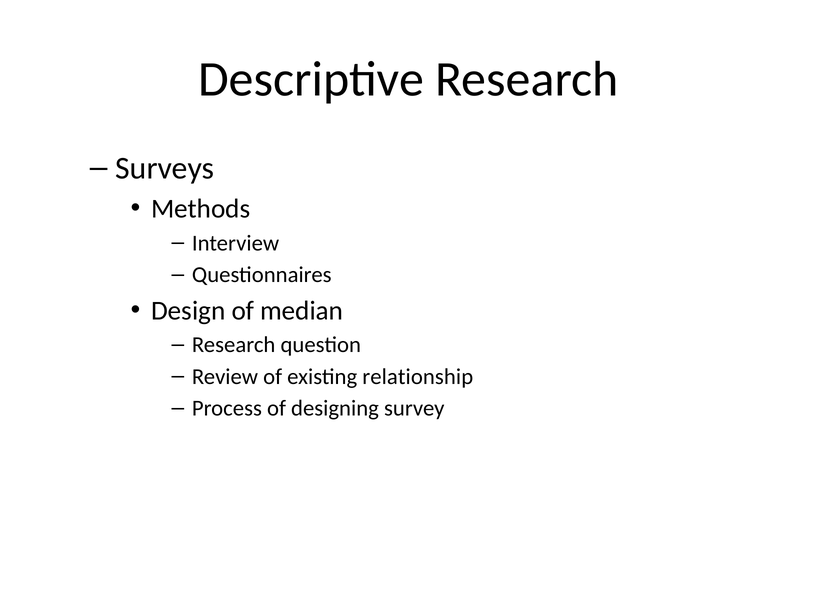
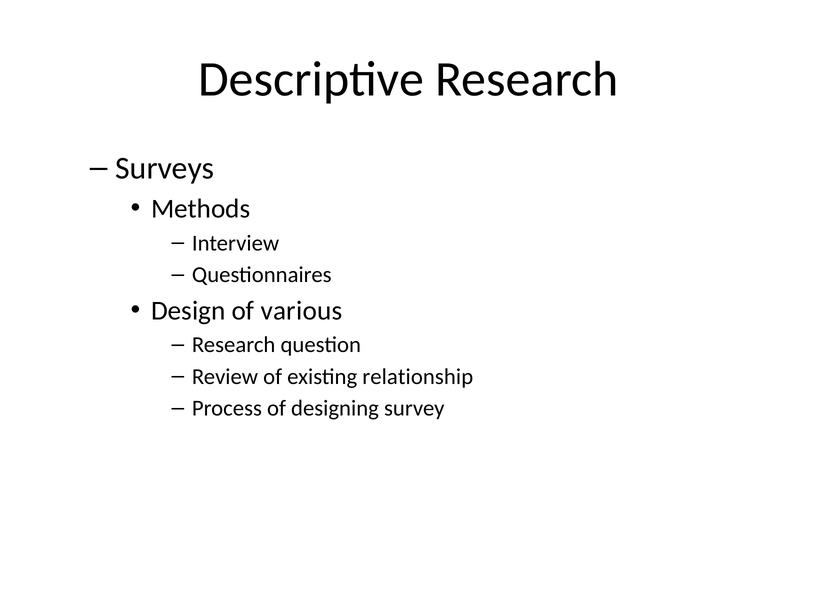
median: median -> various
